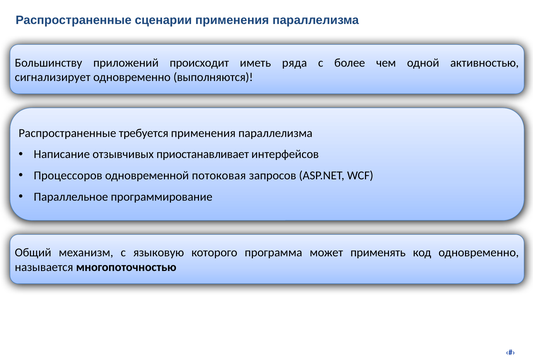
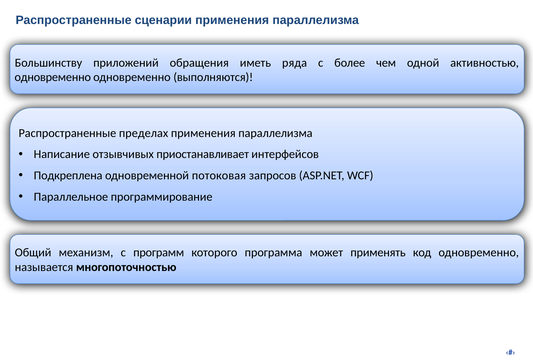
происходит: происходит -> обращения
сигнализирует at (53, 77): сигнализирует -> одновременно
требуется: требуется -> пределах
Процессоров: Процессоров -> Подкреплена
языковую: языковую -> программ
